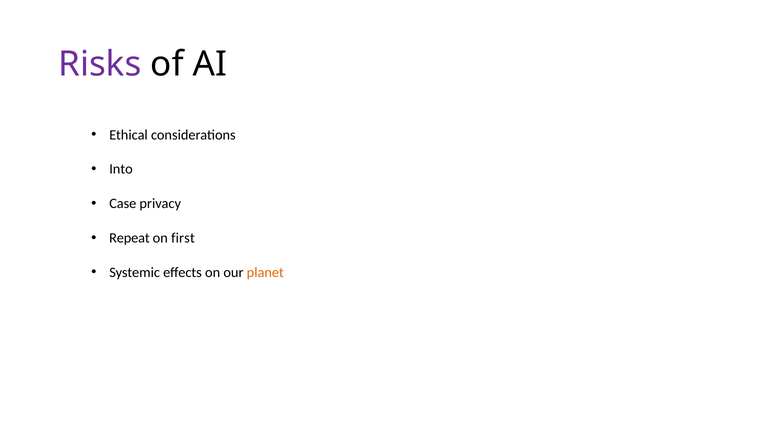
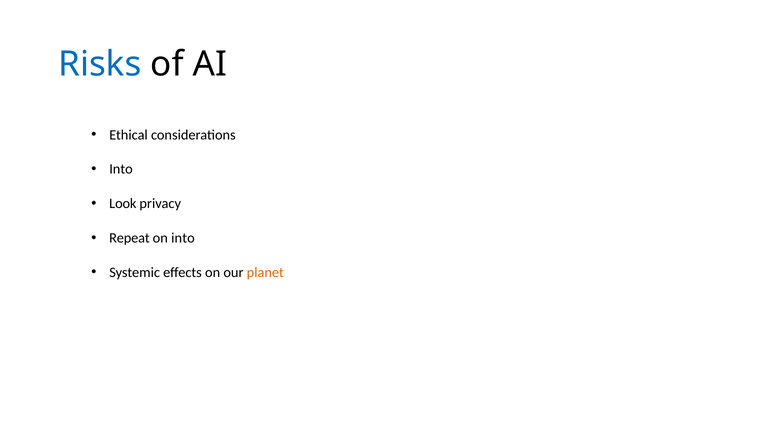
Risks colour: purple -> blue
Case: Case -> Look
on first: first -> into
